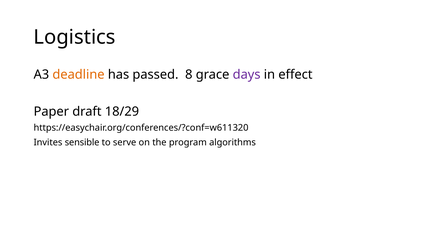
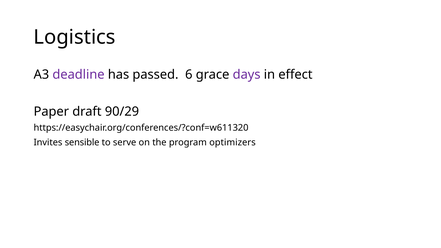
deadline colour: orange -> purple
8: 8 -> 6
18/29: 18/29 -> 90/29
algorithms: algorithms -> optimizers
